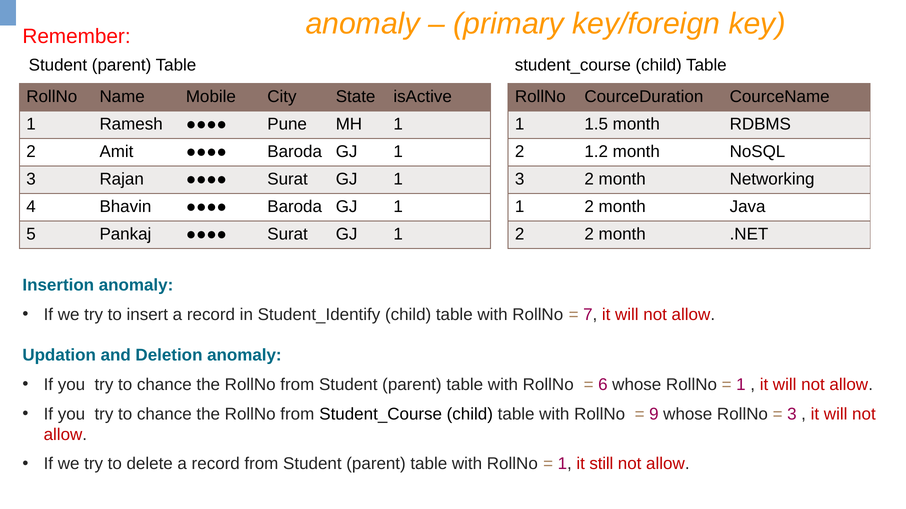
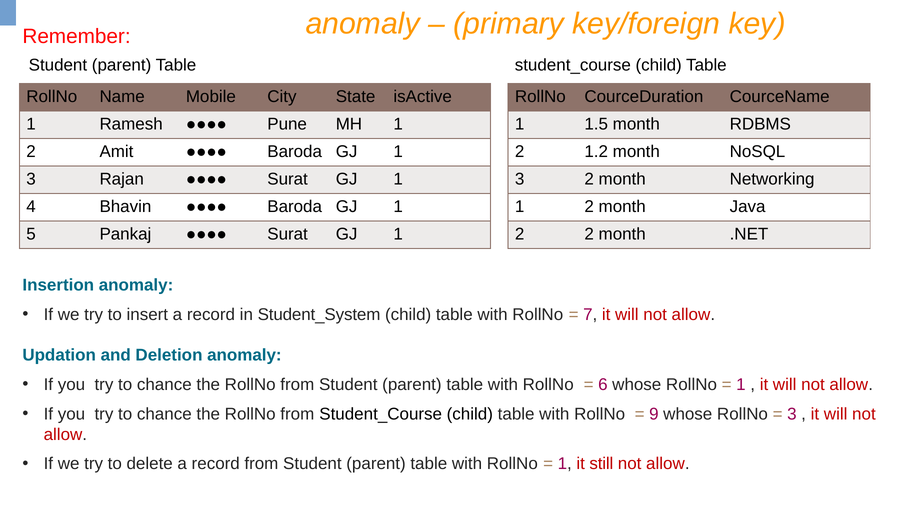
Student_Identify: Student_Identify -> Student_System
